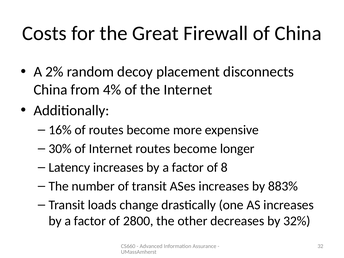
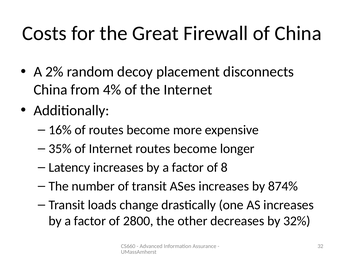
30%: 30% -> 35%
883%: 883% -> 874%
